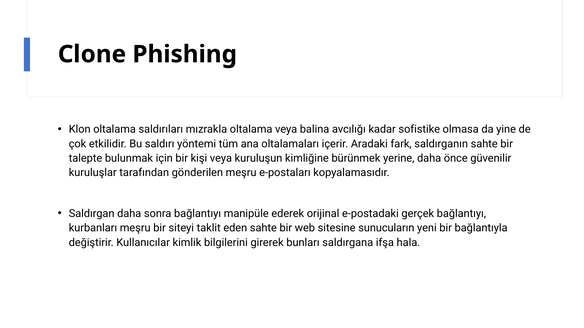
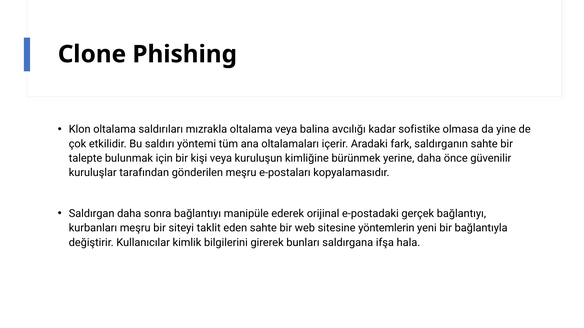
sunucuların: sunucuların -> yöntemlerin
